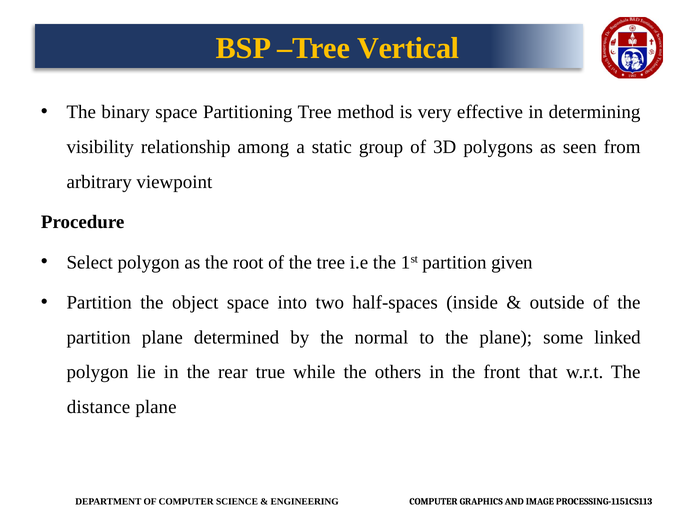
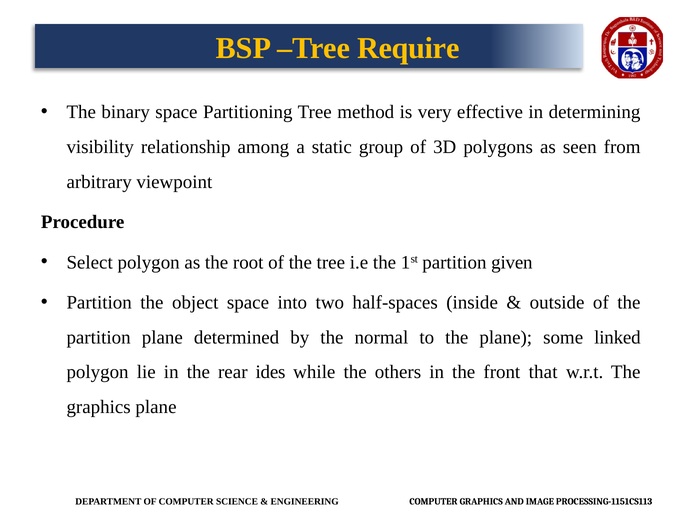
Vertical: Vertical -> Require
true: true -> ides
distance at (99, 407): distance -> graphics
